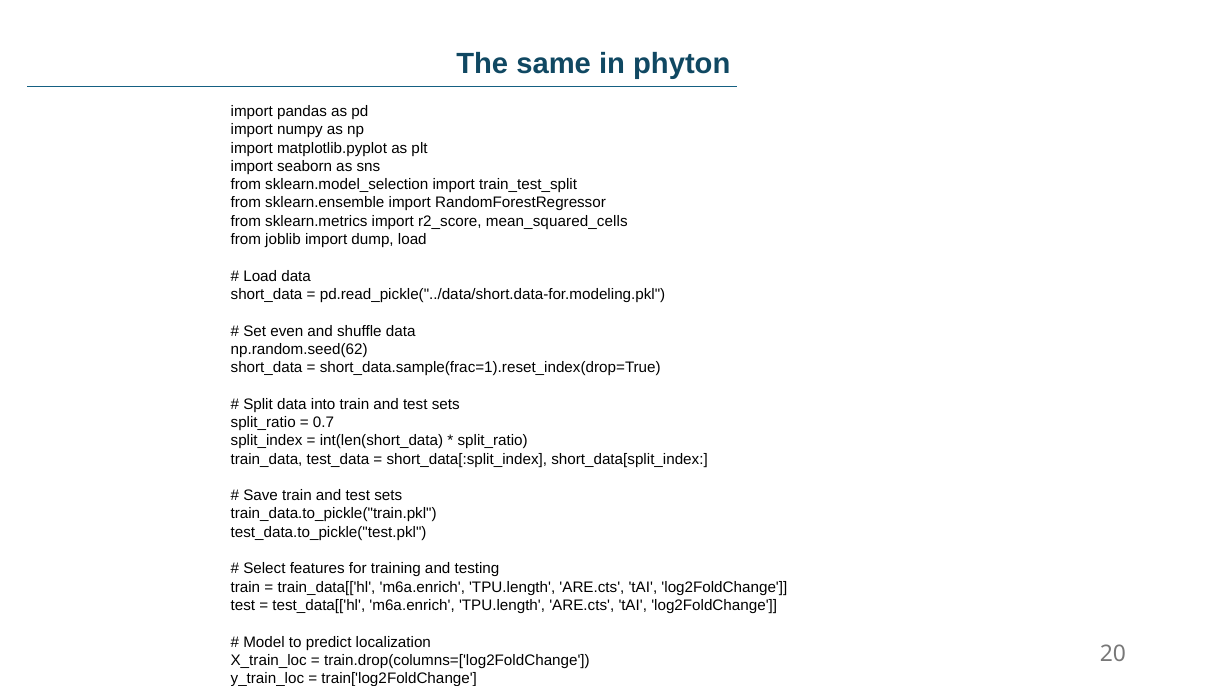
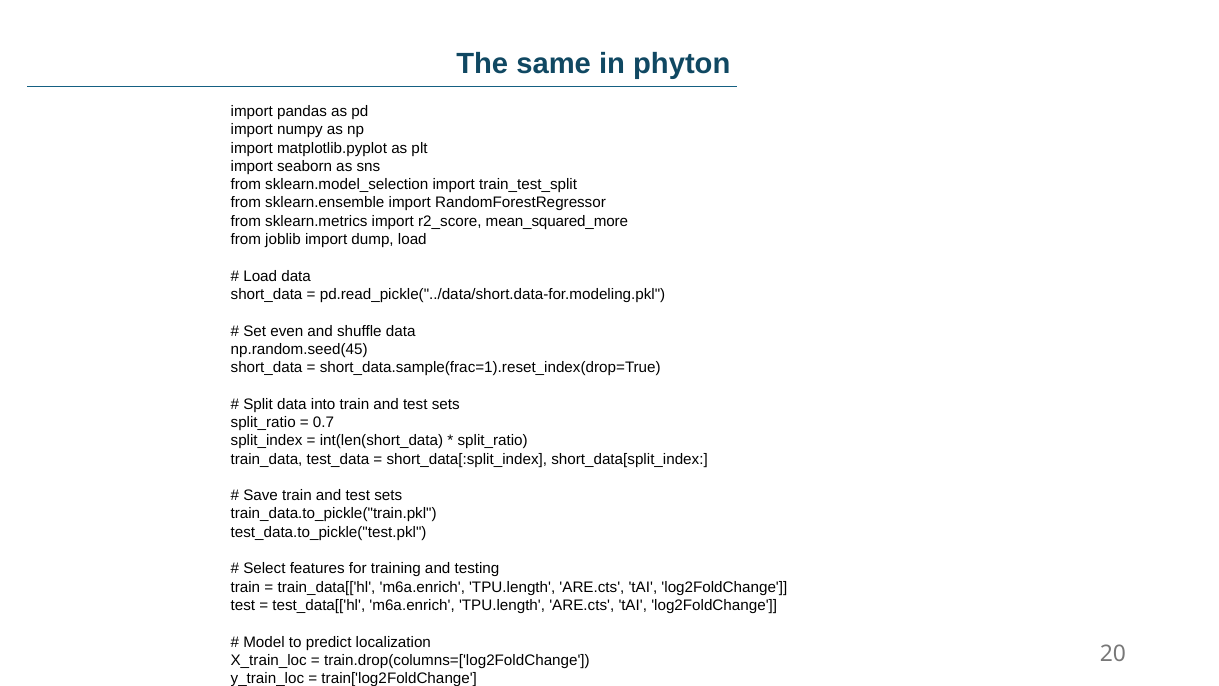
mean_squared_cells: mean_squared_cells -> mean_squared_more
np.random.seed(62: np.random.seed(62 -> np.random.seed(45
